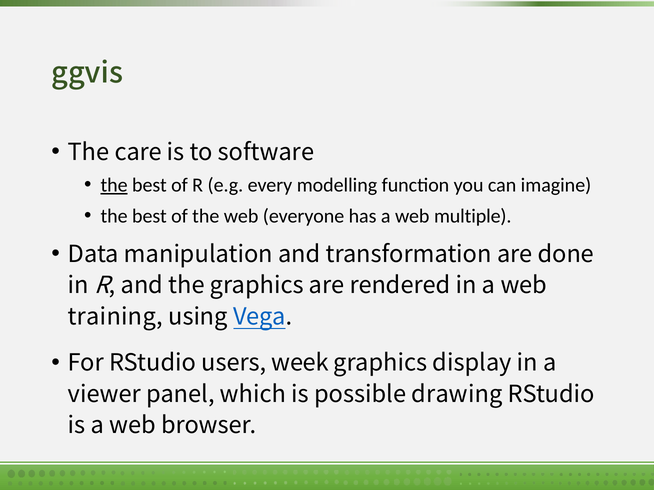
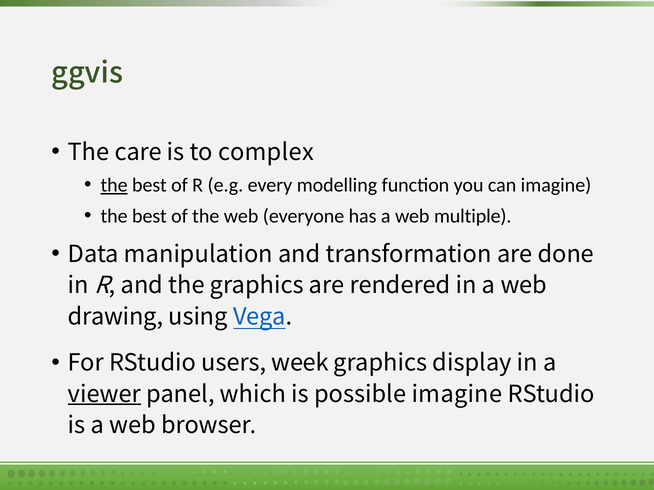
software: software -> complex
training: training -> drawing
viewer underline: none -> present
possible drawing: drawing -> imagine
